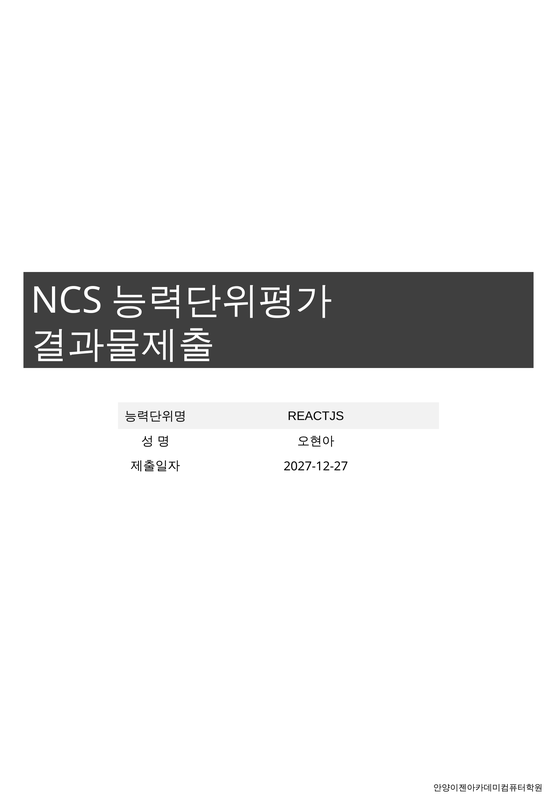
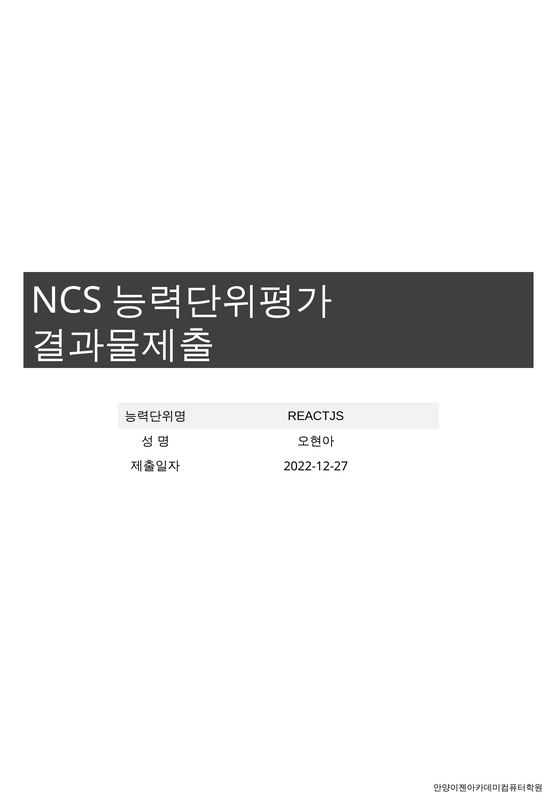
2027-12-27: 2027-12-27 -> 2022-12-27
